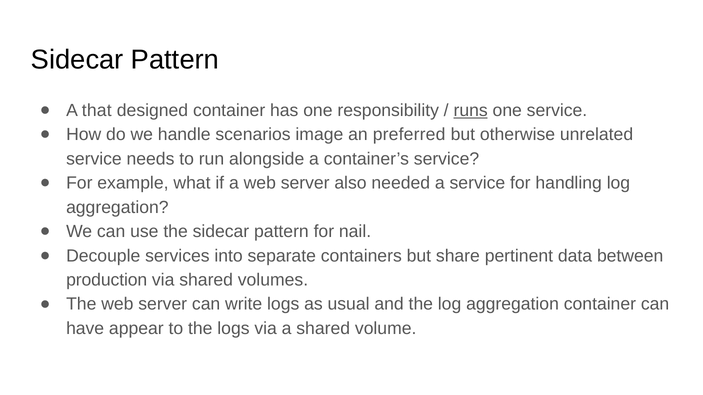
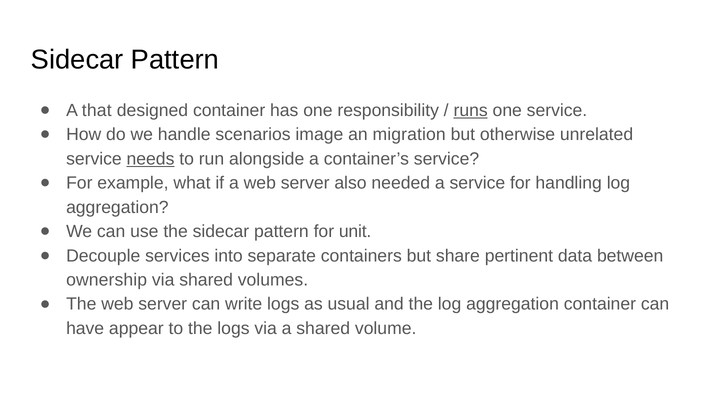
preferred: preferred -> migration
needs underline: none -> present
nail: nail -> unit
production: production -> ownership
